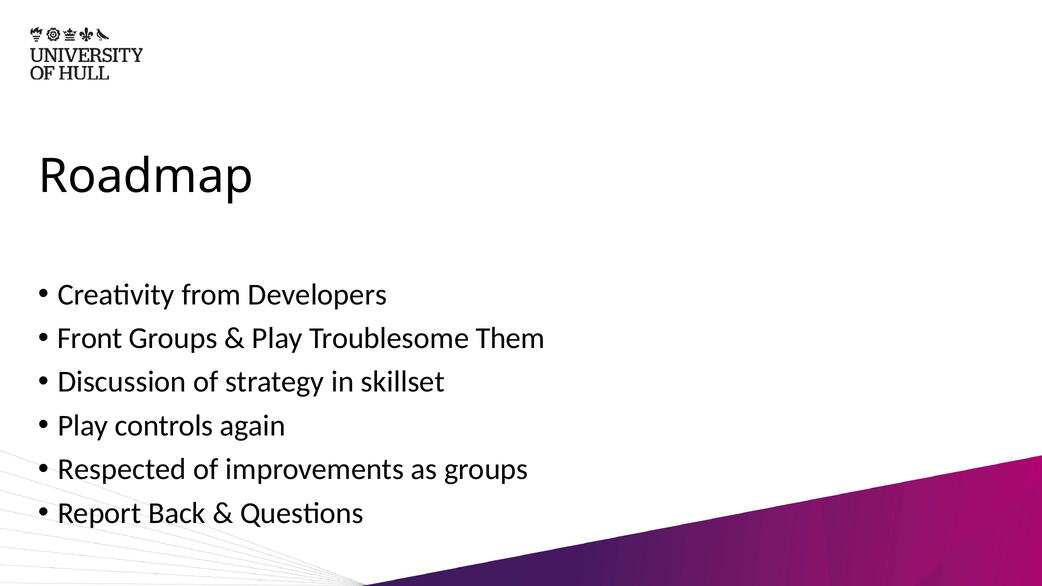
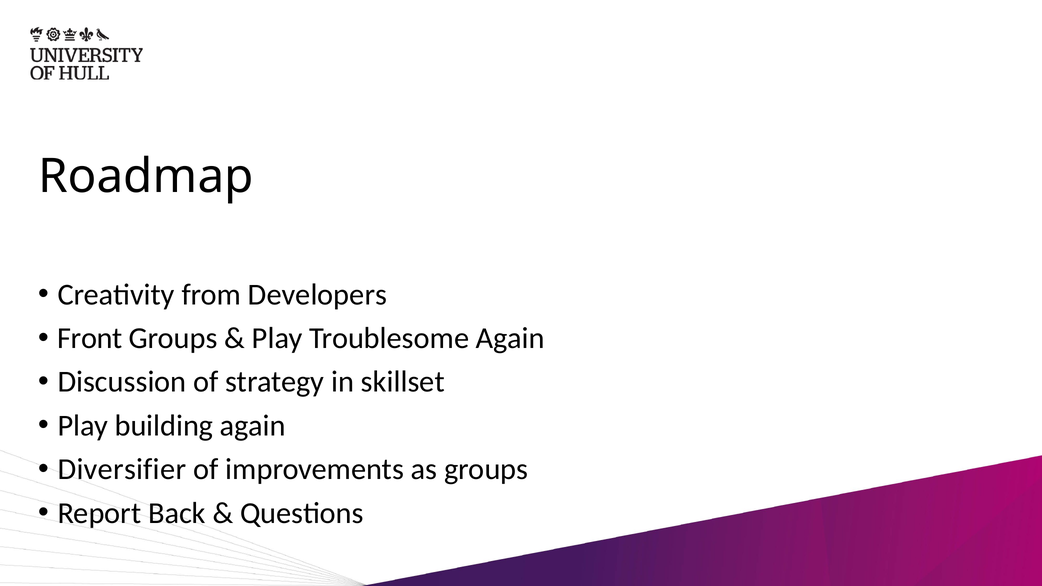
Troublesome Them: Them -> Again
controls: controls -> building
Respected: Respected -> Diversifier
